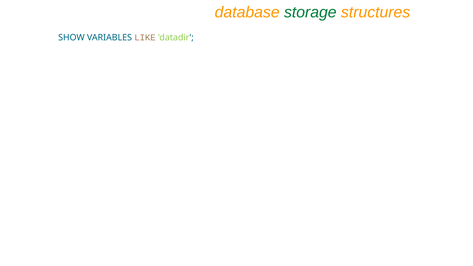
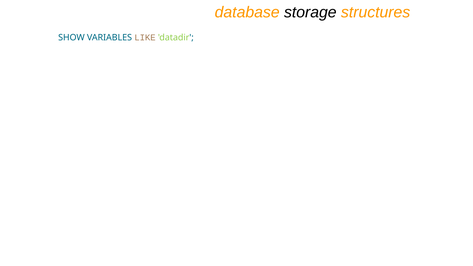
storage colour: green -> black
